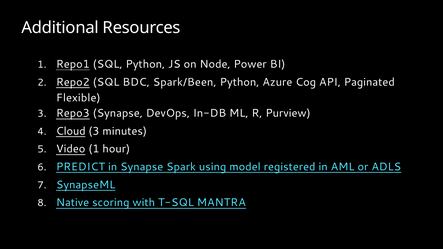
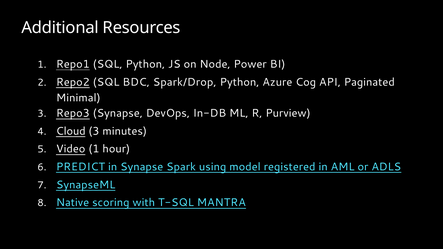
Spark/Been: Spark/Been -> Spark/Drop
Flexible: Flexible -> Minimal
